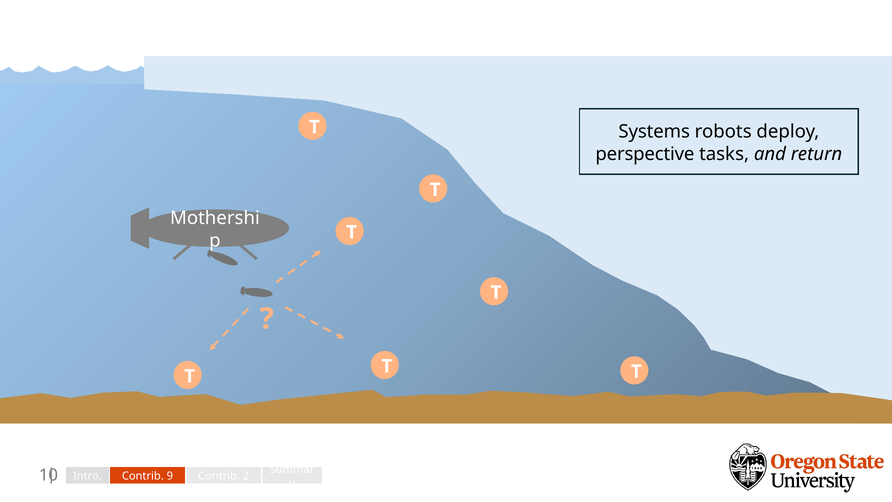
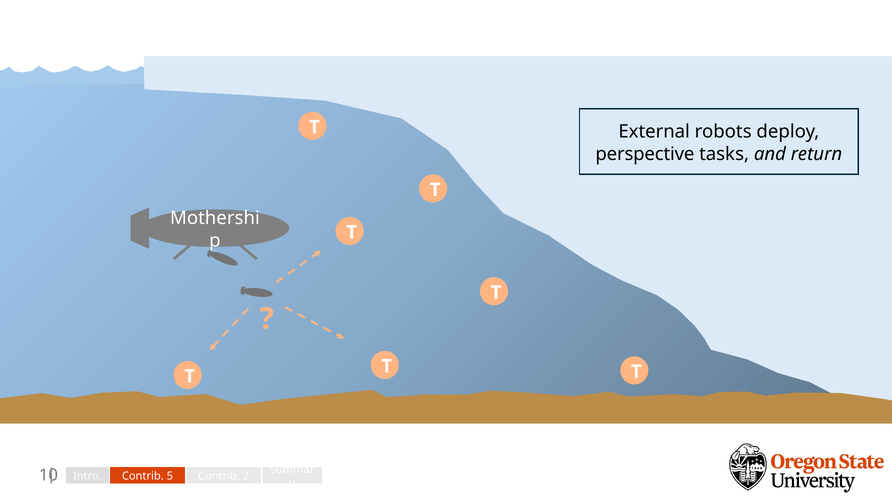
Systems: Systems -> External
9: 9 -> 5
